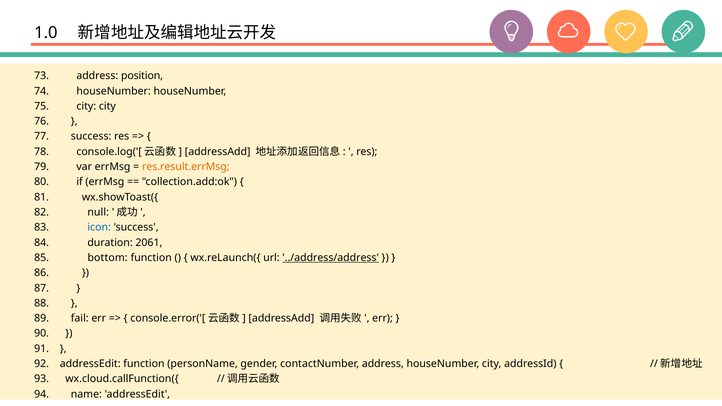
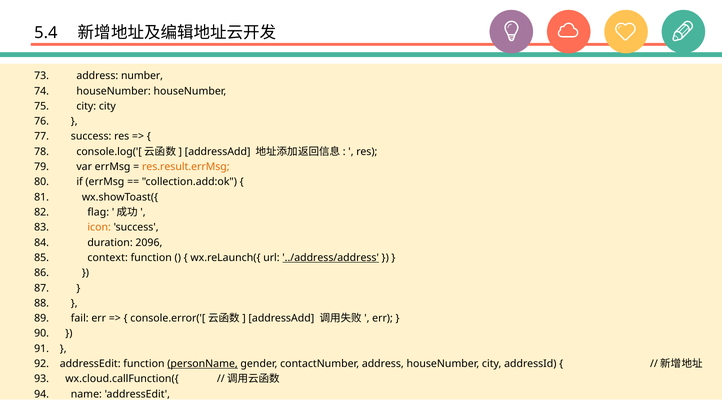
1.0: 1.0 -> 5.4
position: position -> number
null: null -> flag
icon colour: blue -> orange
2061: 2061 -> 2096
bottom: bottom -> context
personName underline: none -> present
